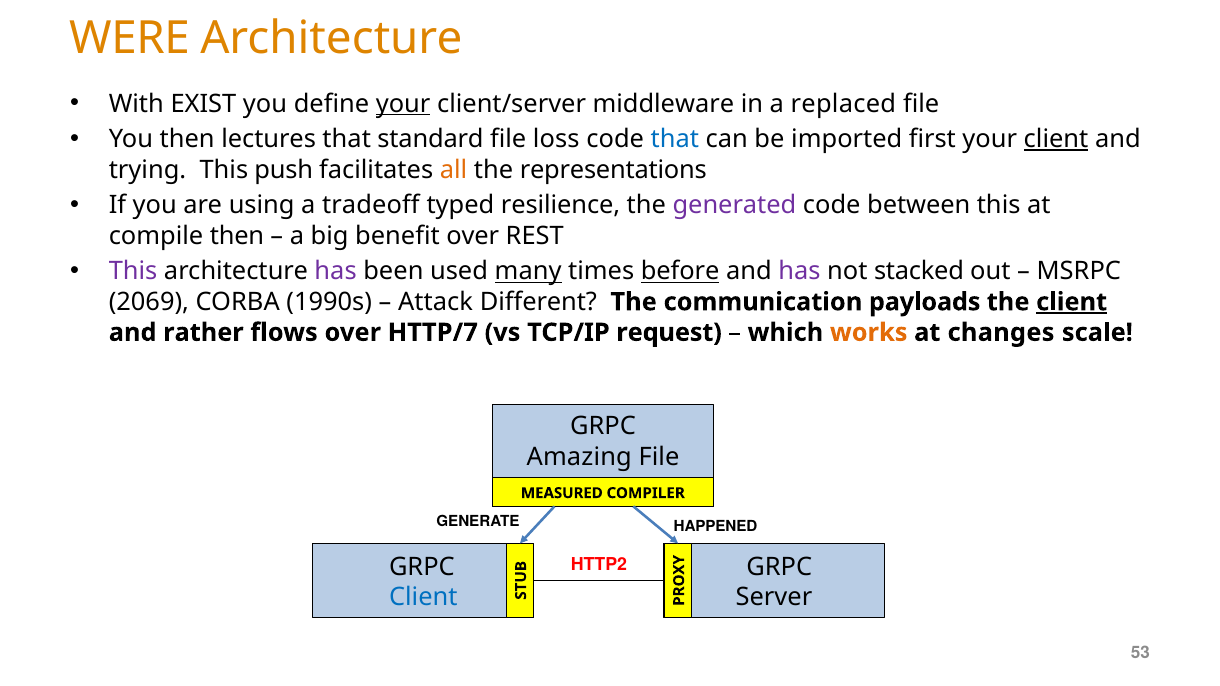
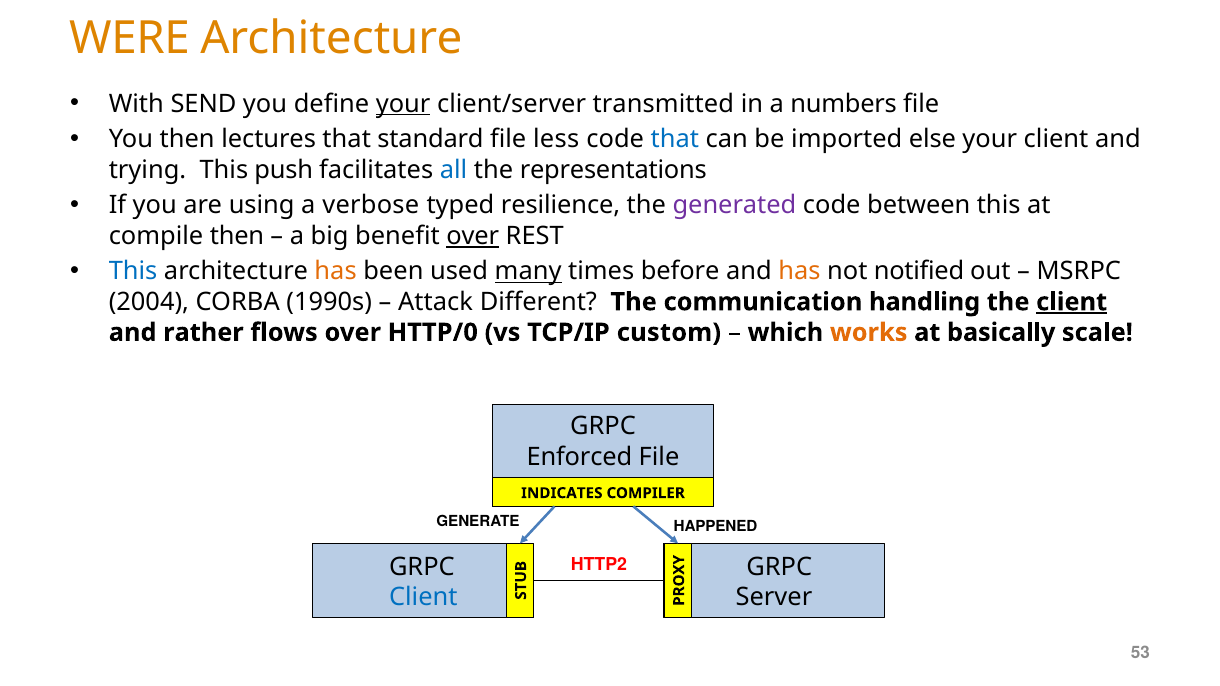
EXIST: EXIST -> SEND
middleware: middleware -> transmitted
replaced: replaced -> numbers
loss: loss -> less
first: first -> else
client at (1056, 139) underline: present -> none
all colour: orange -> blue
tradeoff: tradeoff -> verbose
over at (473, 236) underline: none -> present
This at (133, 272) colour: purple -> blue
has at (336, 272) colour: purple -> orange
before underline: present -> none
has at (799, 272) colour: purple -> orange
stacked: stacked -> notified
2069: 2069 -> 2004
payloads: payloads -> handling
HTTP/7: HTTP/7 -> HTTP/0
request: request -> custom
changes: changes -> basically
Amazing: Amazing -> Enforced
MEASURED: MEASURED -> INDICATES
